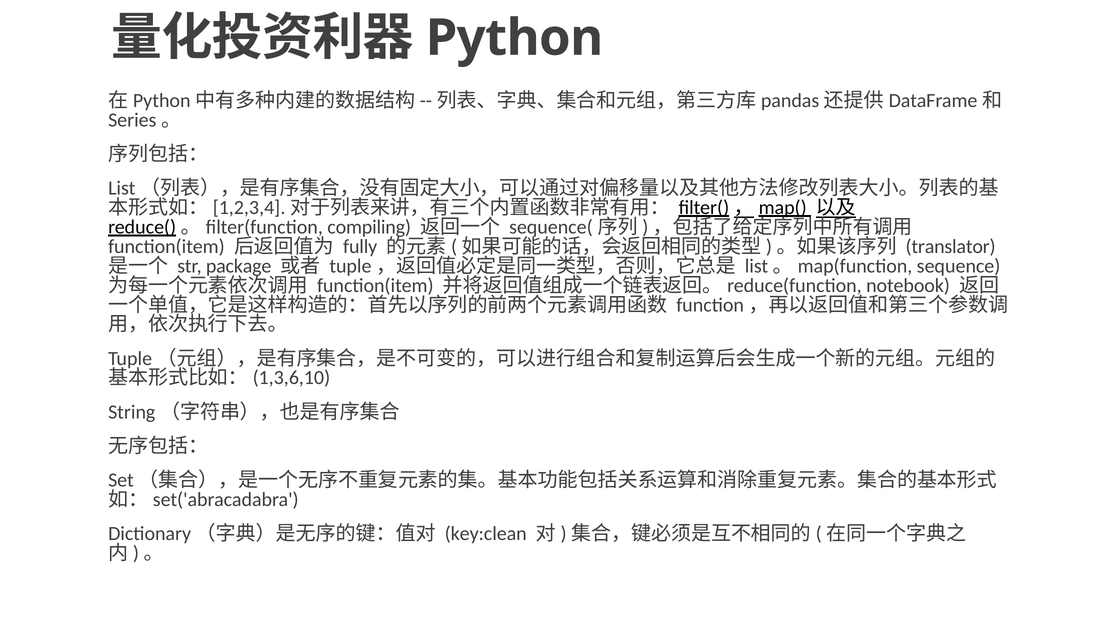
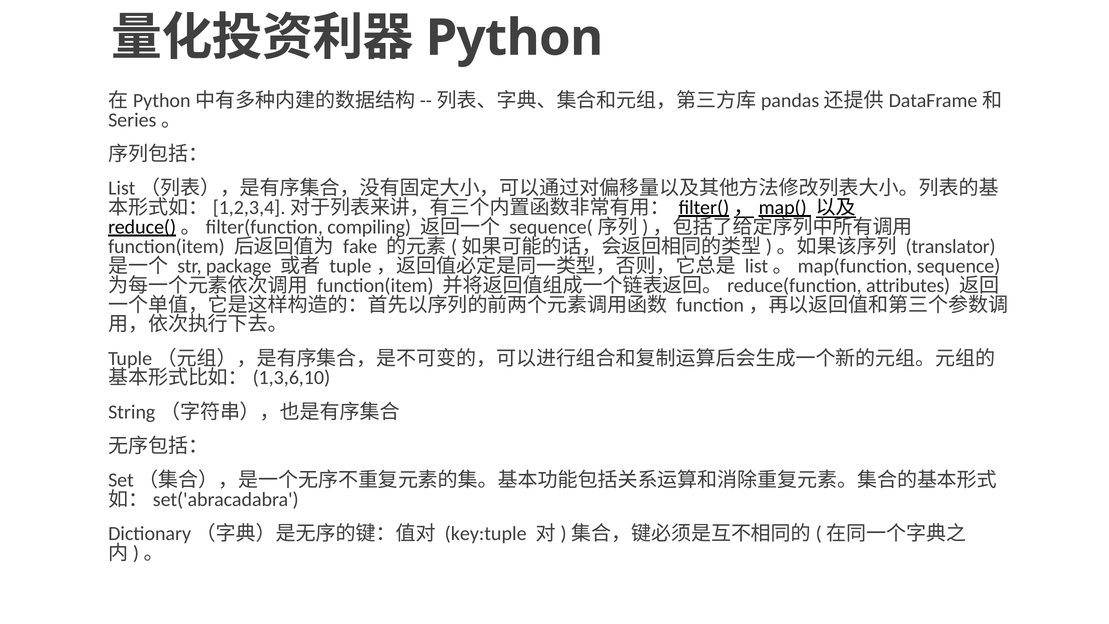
fully: fully -> fake
notebook: notebook -> attributes
key:clean: key:clean -> key:tuple
